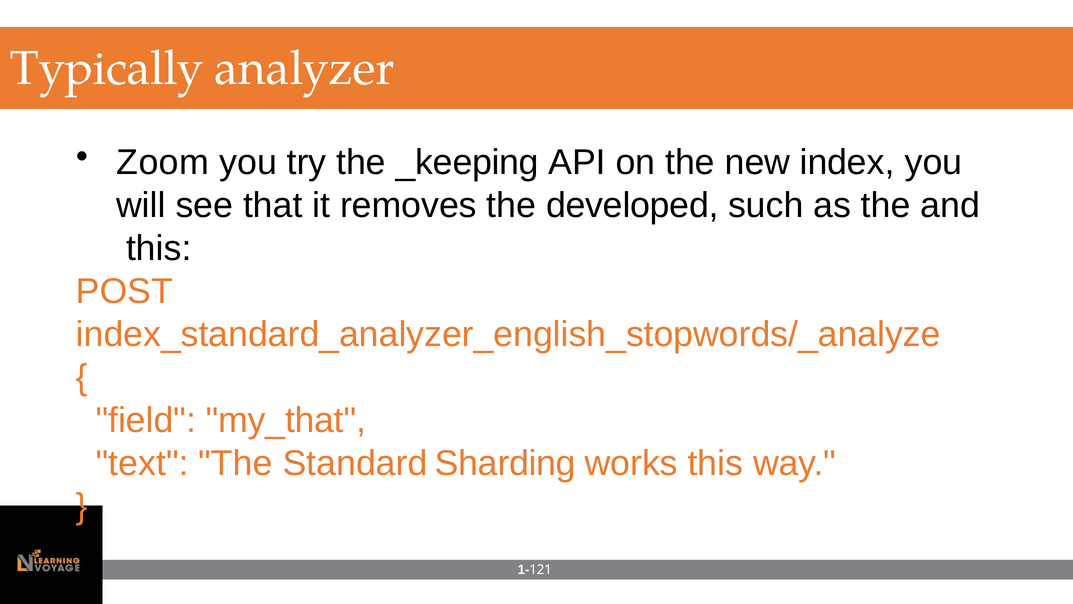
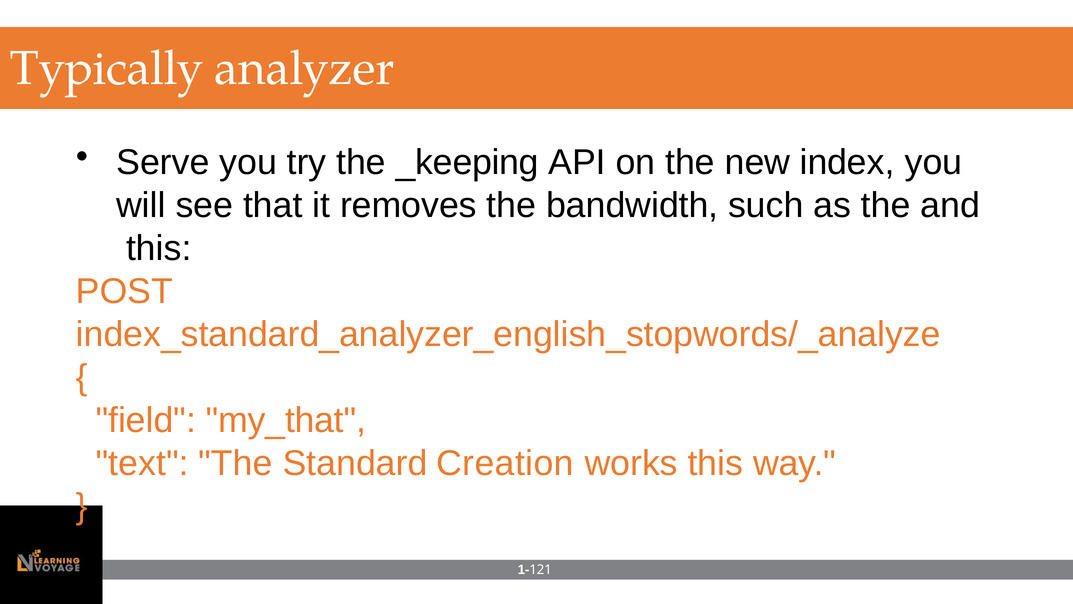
Zoom: Zoom -> Serve
developed: developed -> bandwidth
Sharding: Sharding -> Creation
